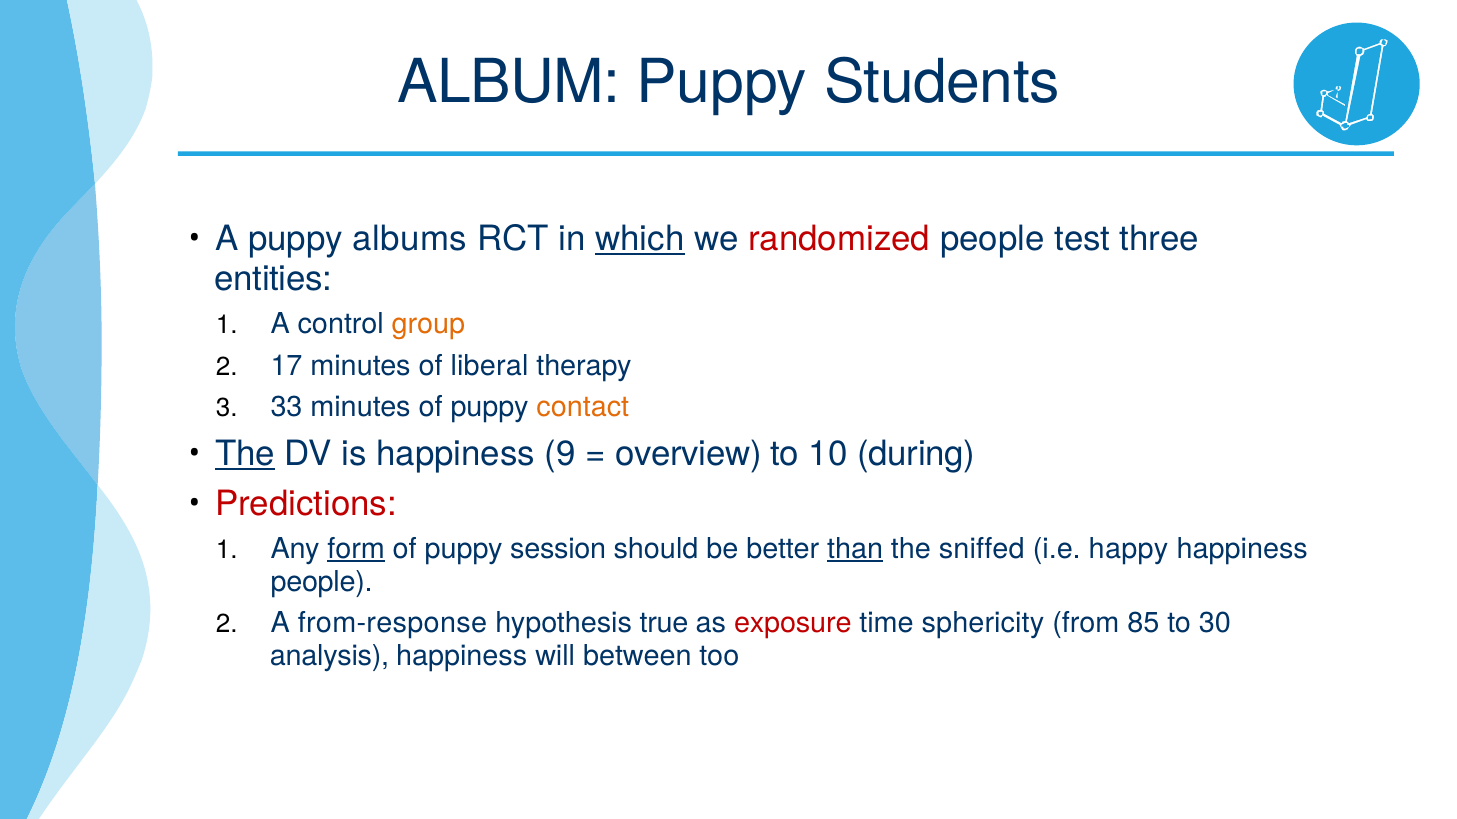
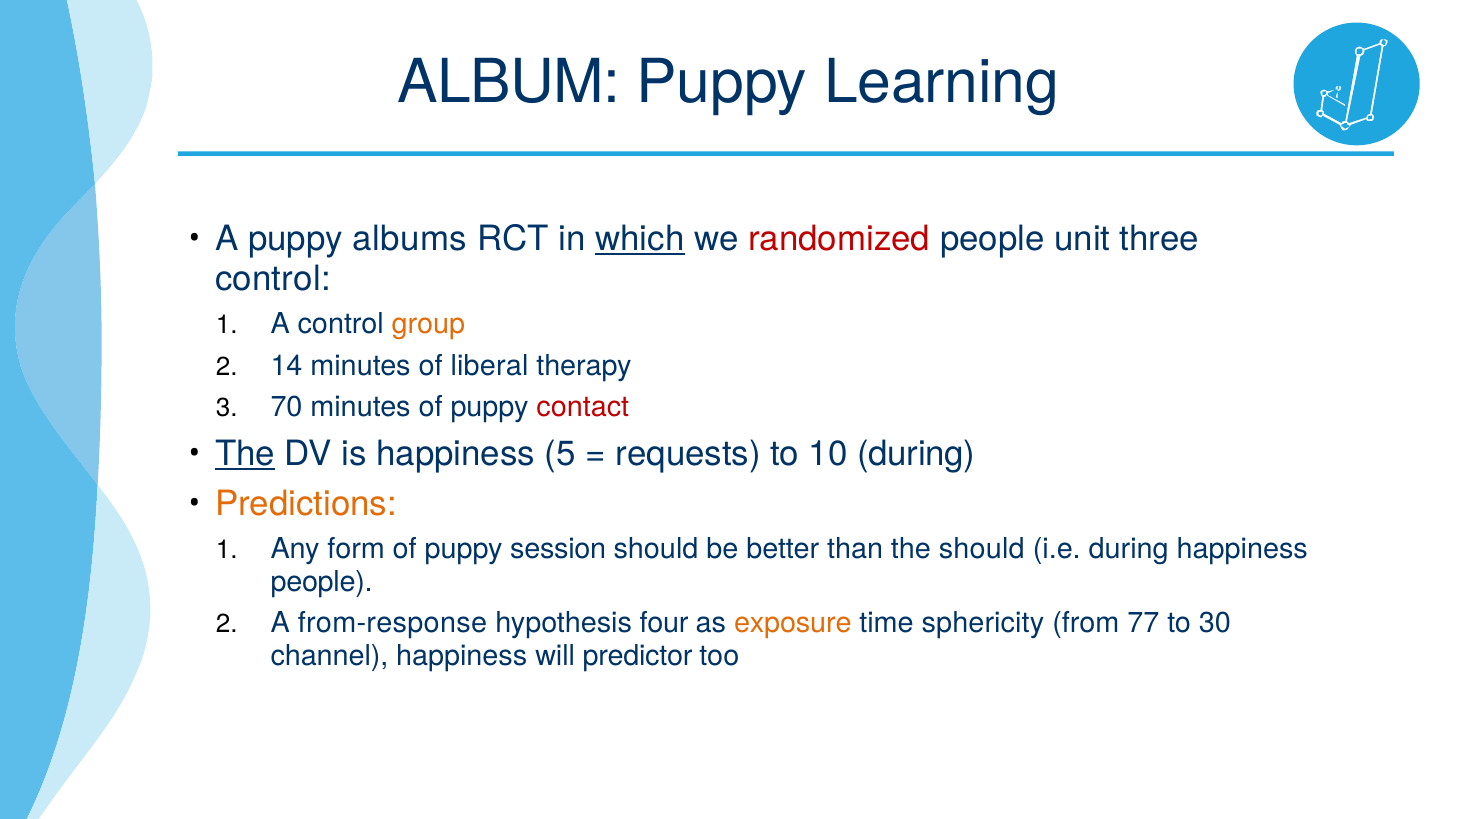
Students: Students -> Learning
test: test -> unit
entities at (273, 279): entities -> control
17: 17 -> 14
33: 33 -> 70
contact colour: orange -> red
9: 9 -> 5
overview: overview -> requests
Predictions colour: red -> orange
form underline: present -> none
than underline: present -> none
the sniffed: sniffed -> should
i.e happy: happy -> during
true: true -> four
exposure colour: red -> orange
85: 85 -> 77
analysis: analysis -> channel
between: between -> predictor
